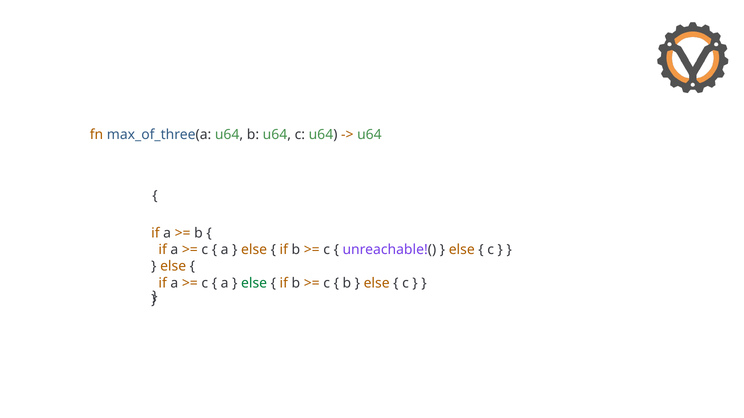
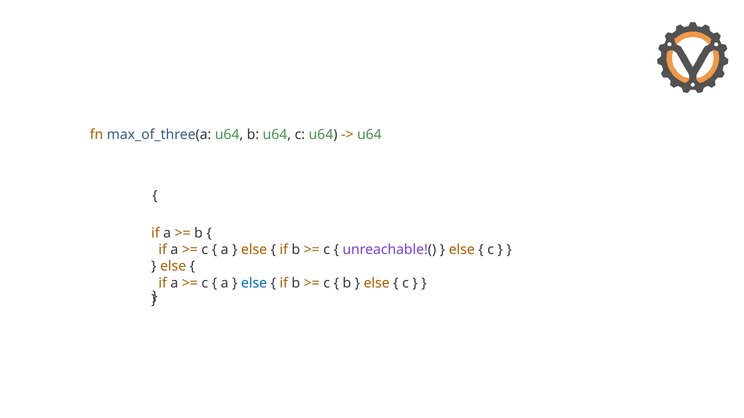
else at (254, 283) colour: green -> blue
